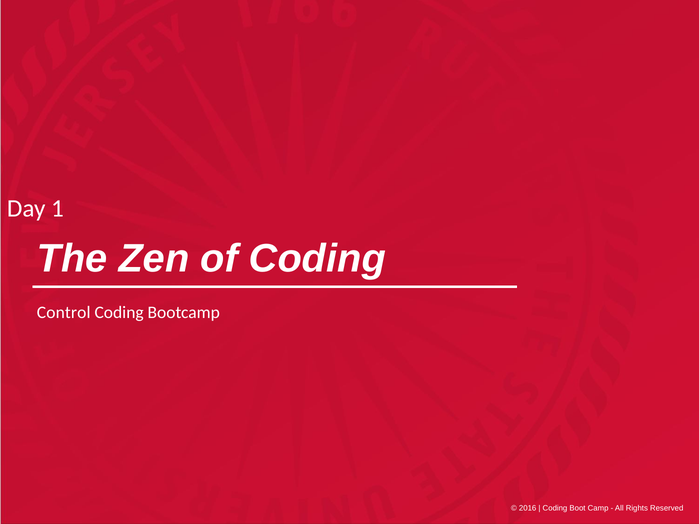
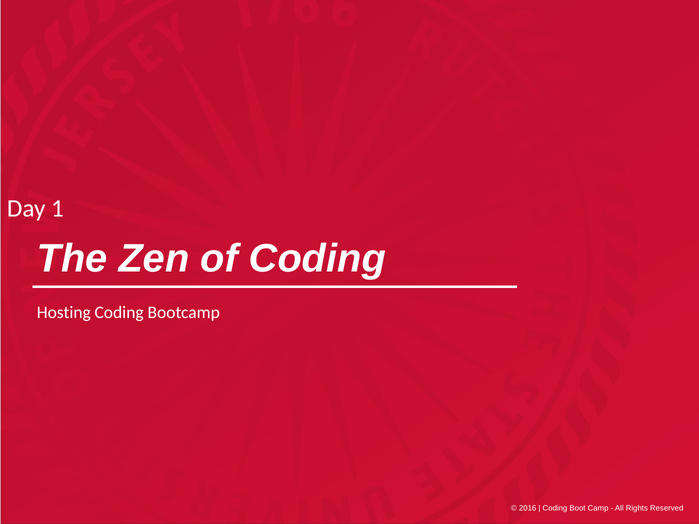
Control: Control -> Hosting
